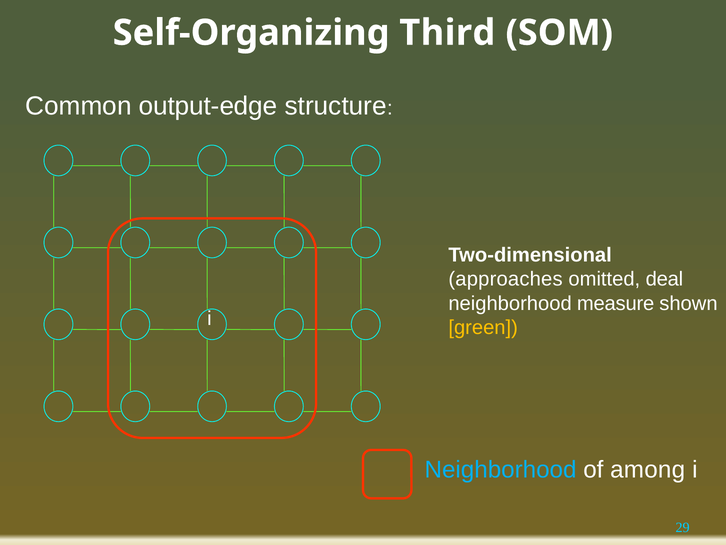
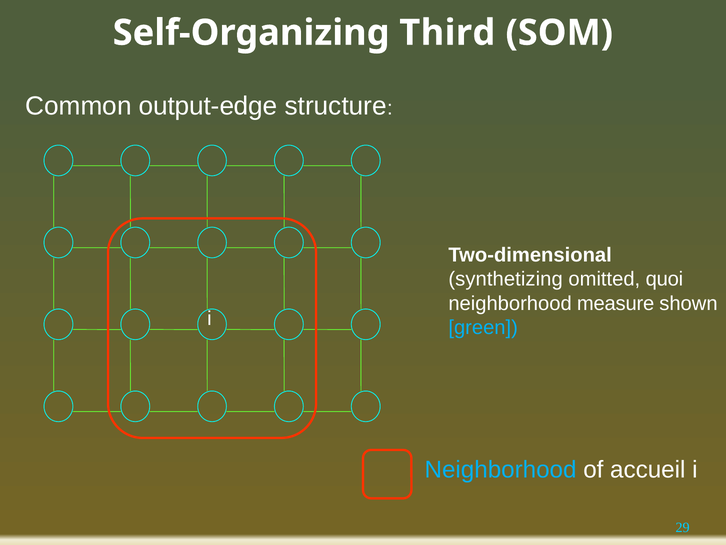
approaches: approaches -> synthetizing
deal: deal -> quoi
green colour: yellow -> light blue
among: among -> accueil
